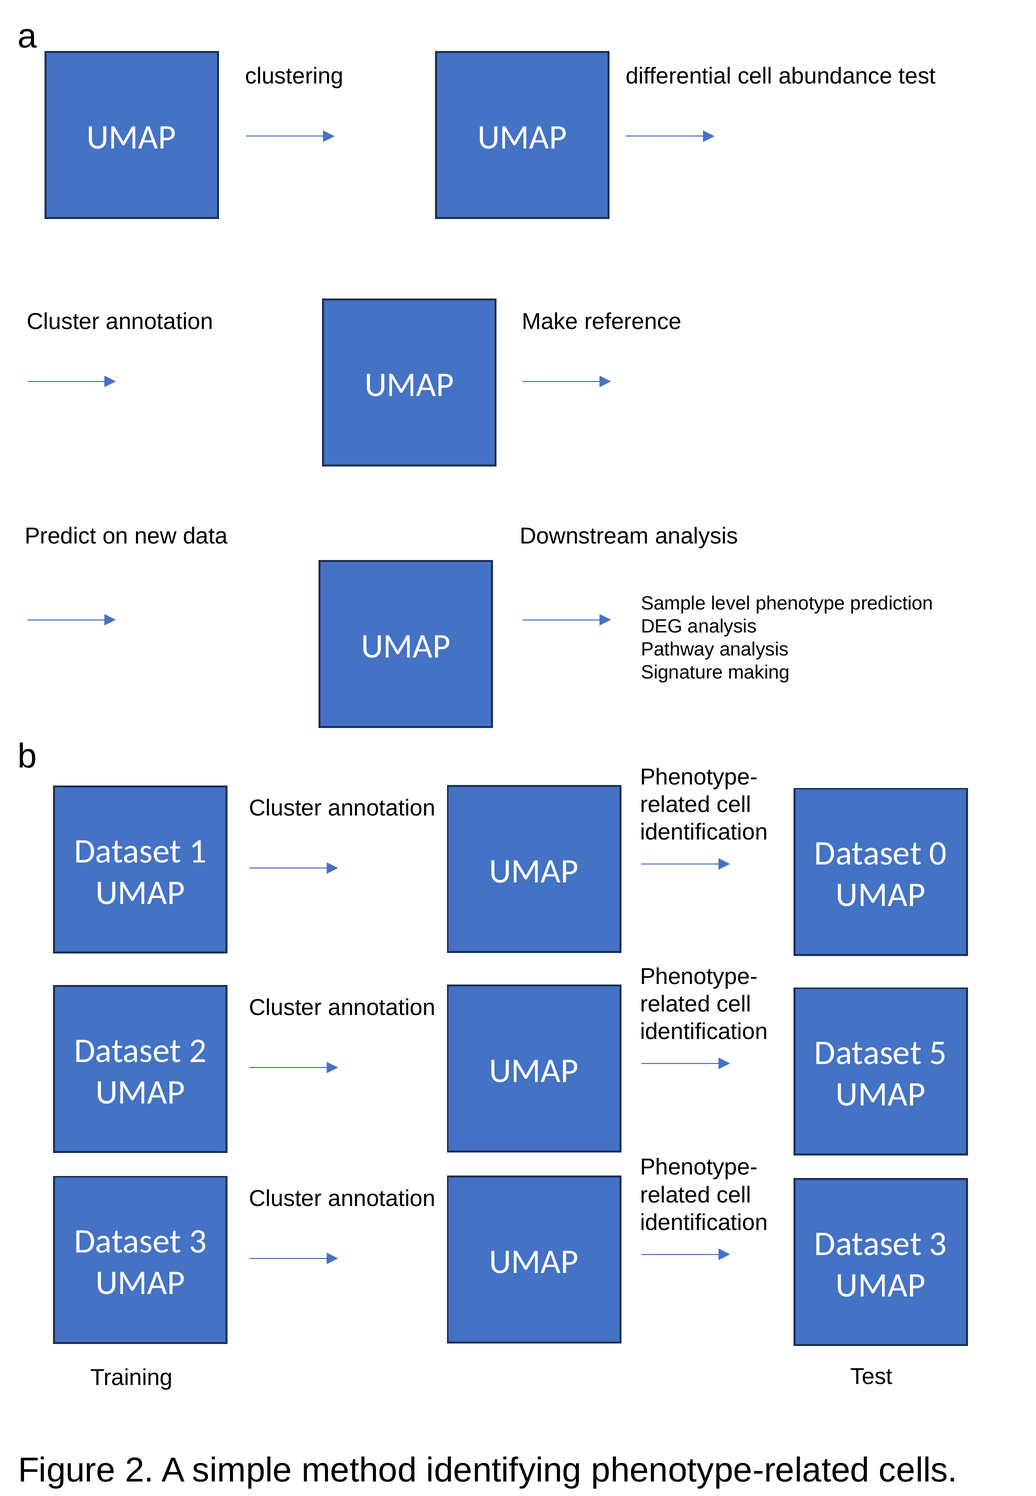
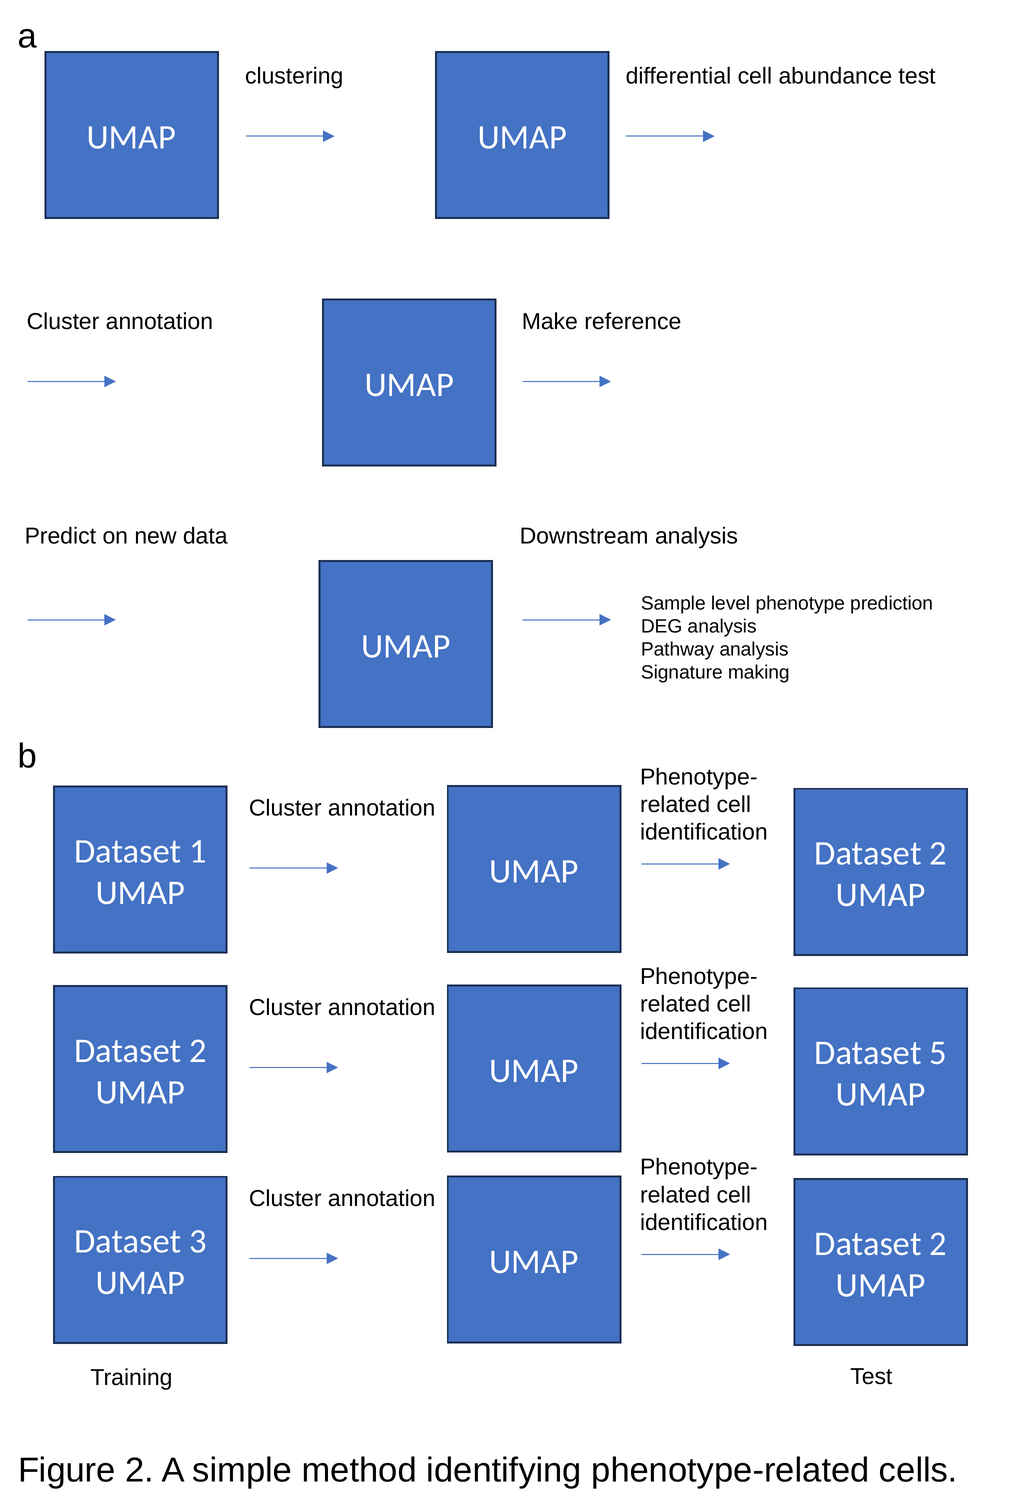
0 at (938, 854): 0 -> 2
3 at (938, 1244): 3 -> 2
